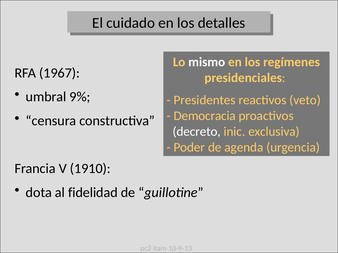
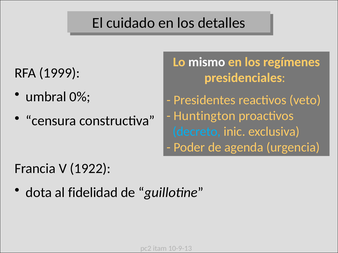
1967: 1967 -> 1999
9%: 9% -> 0%
Democracia: Democracia -> Huntington
decreto colour: white -> light blue
1910: 1910 -> 1922
